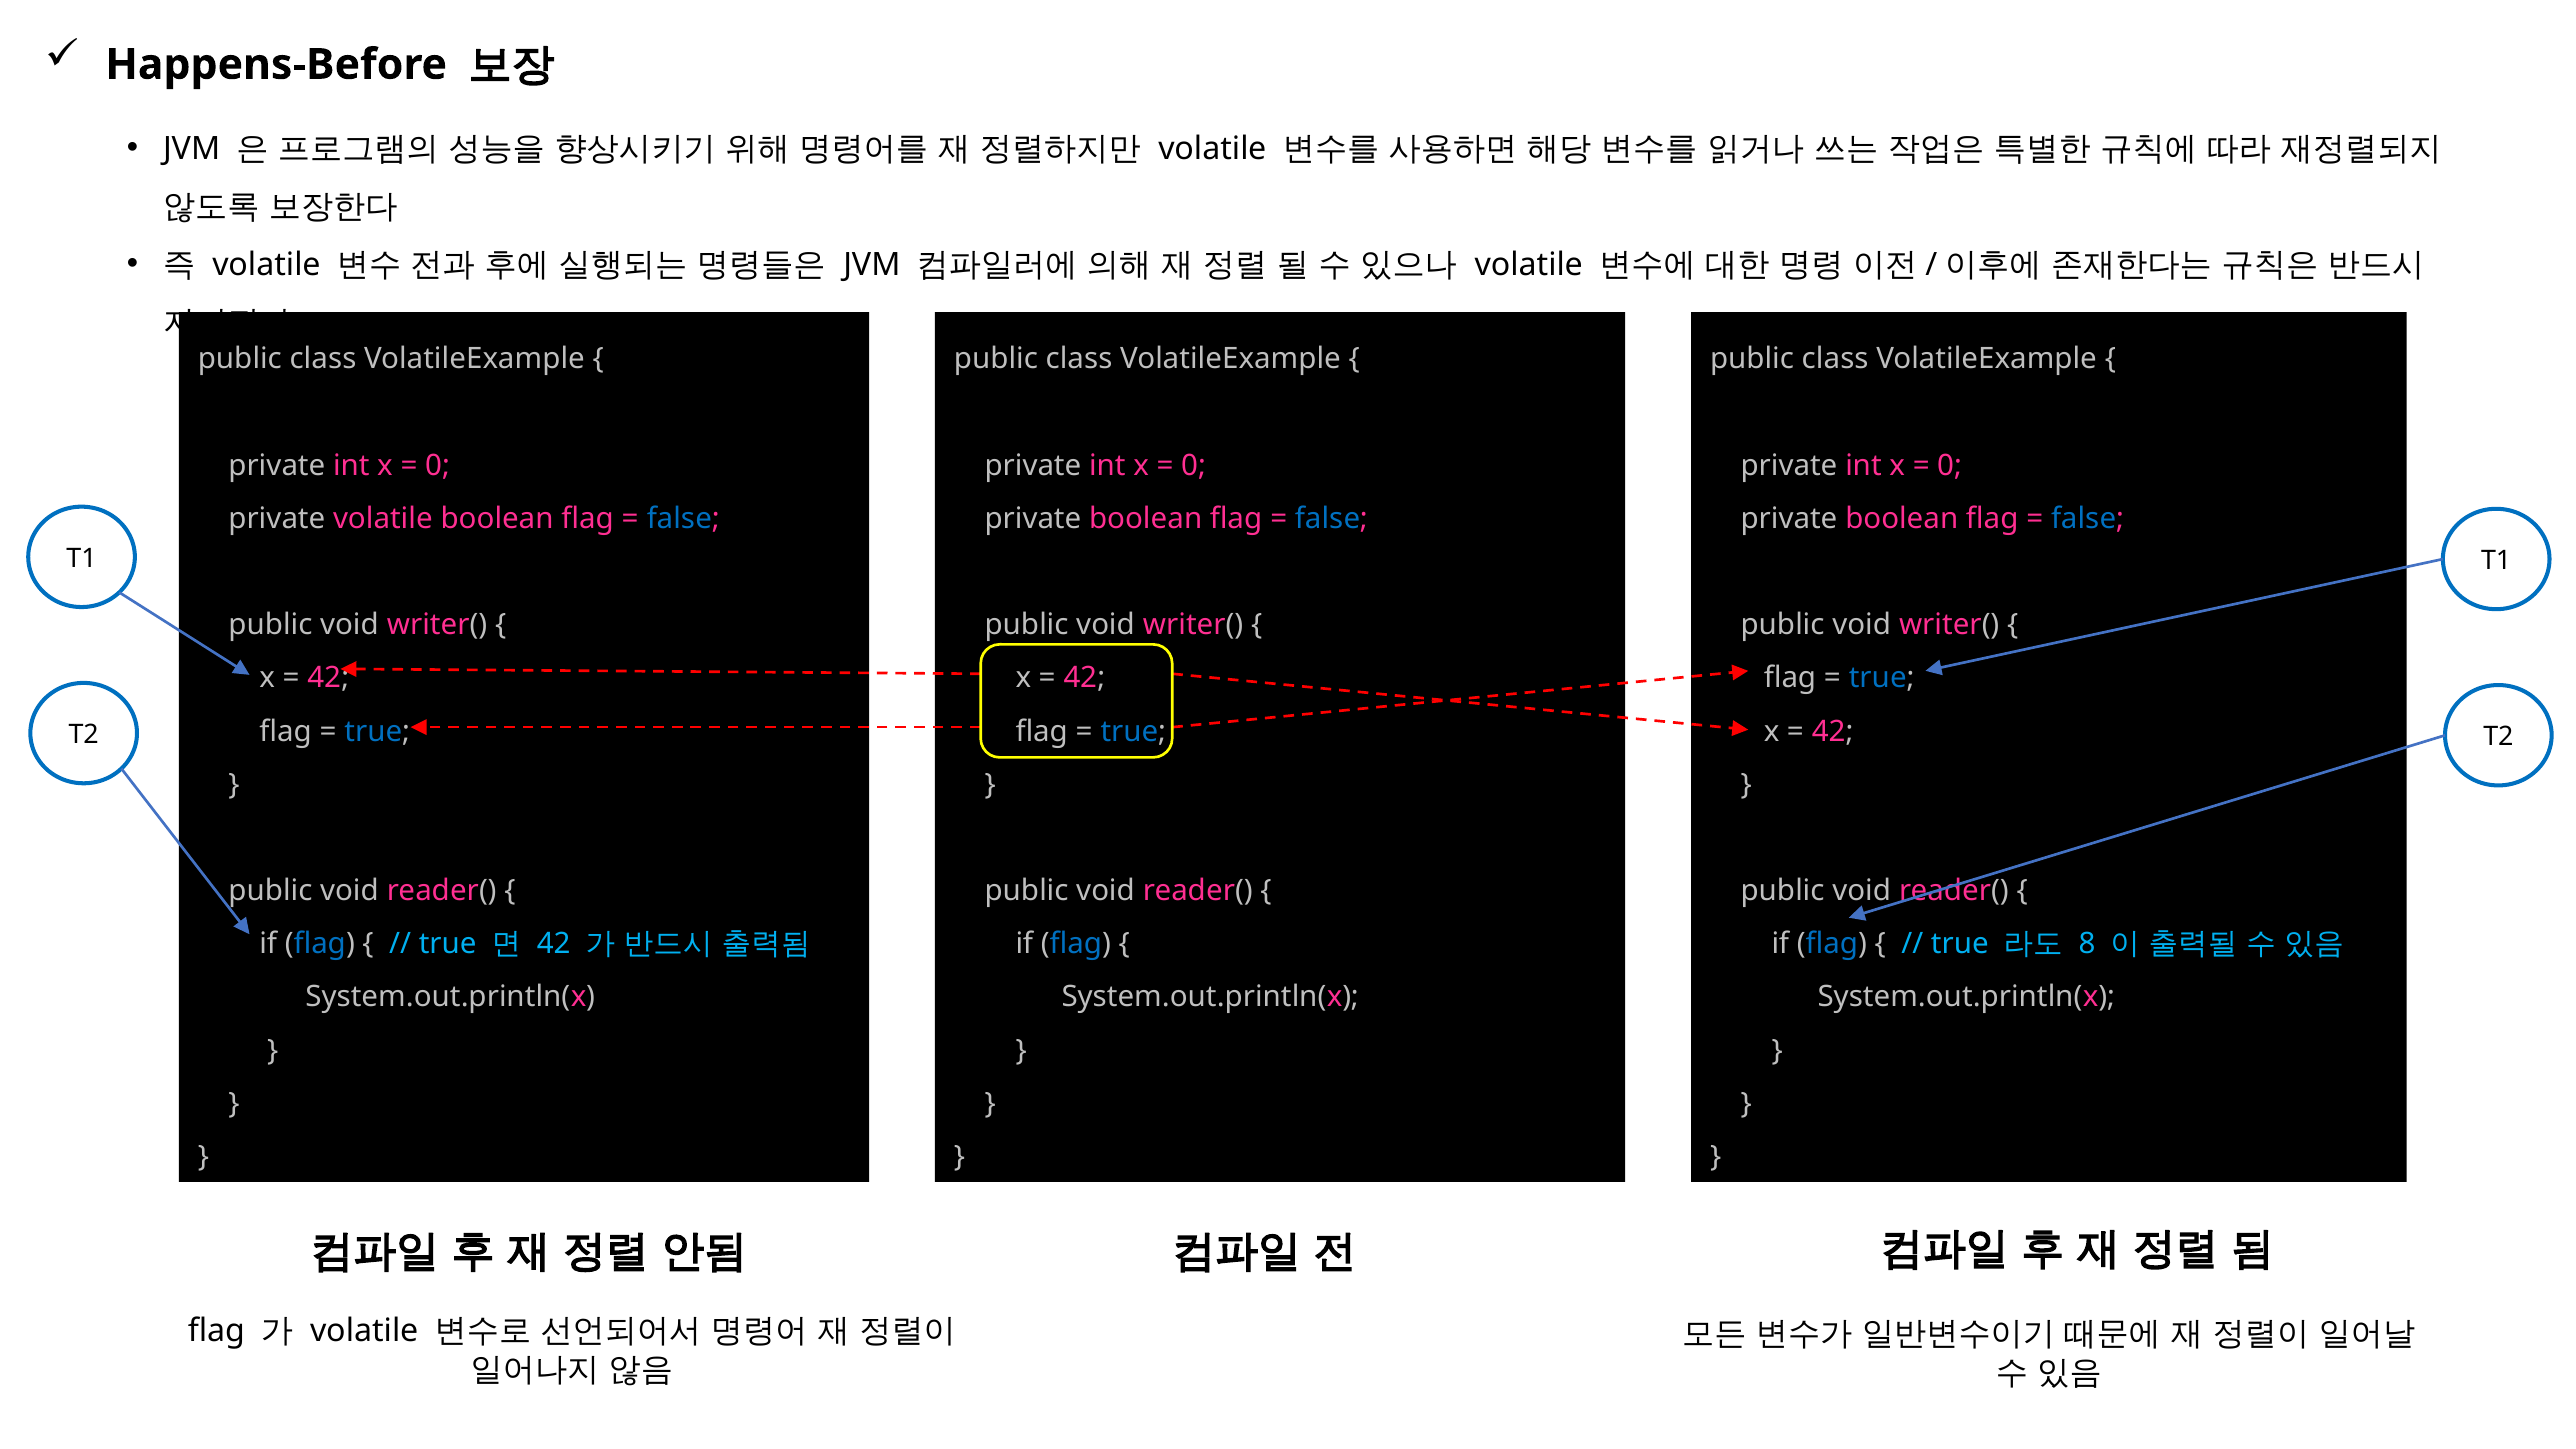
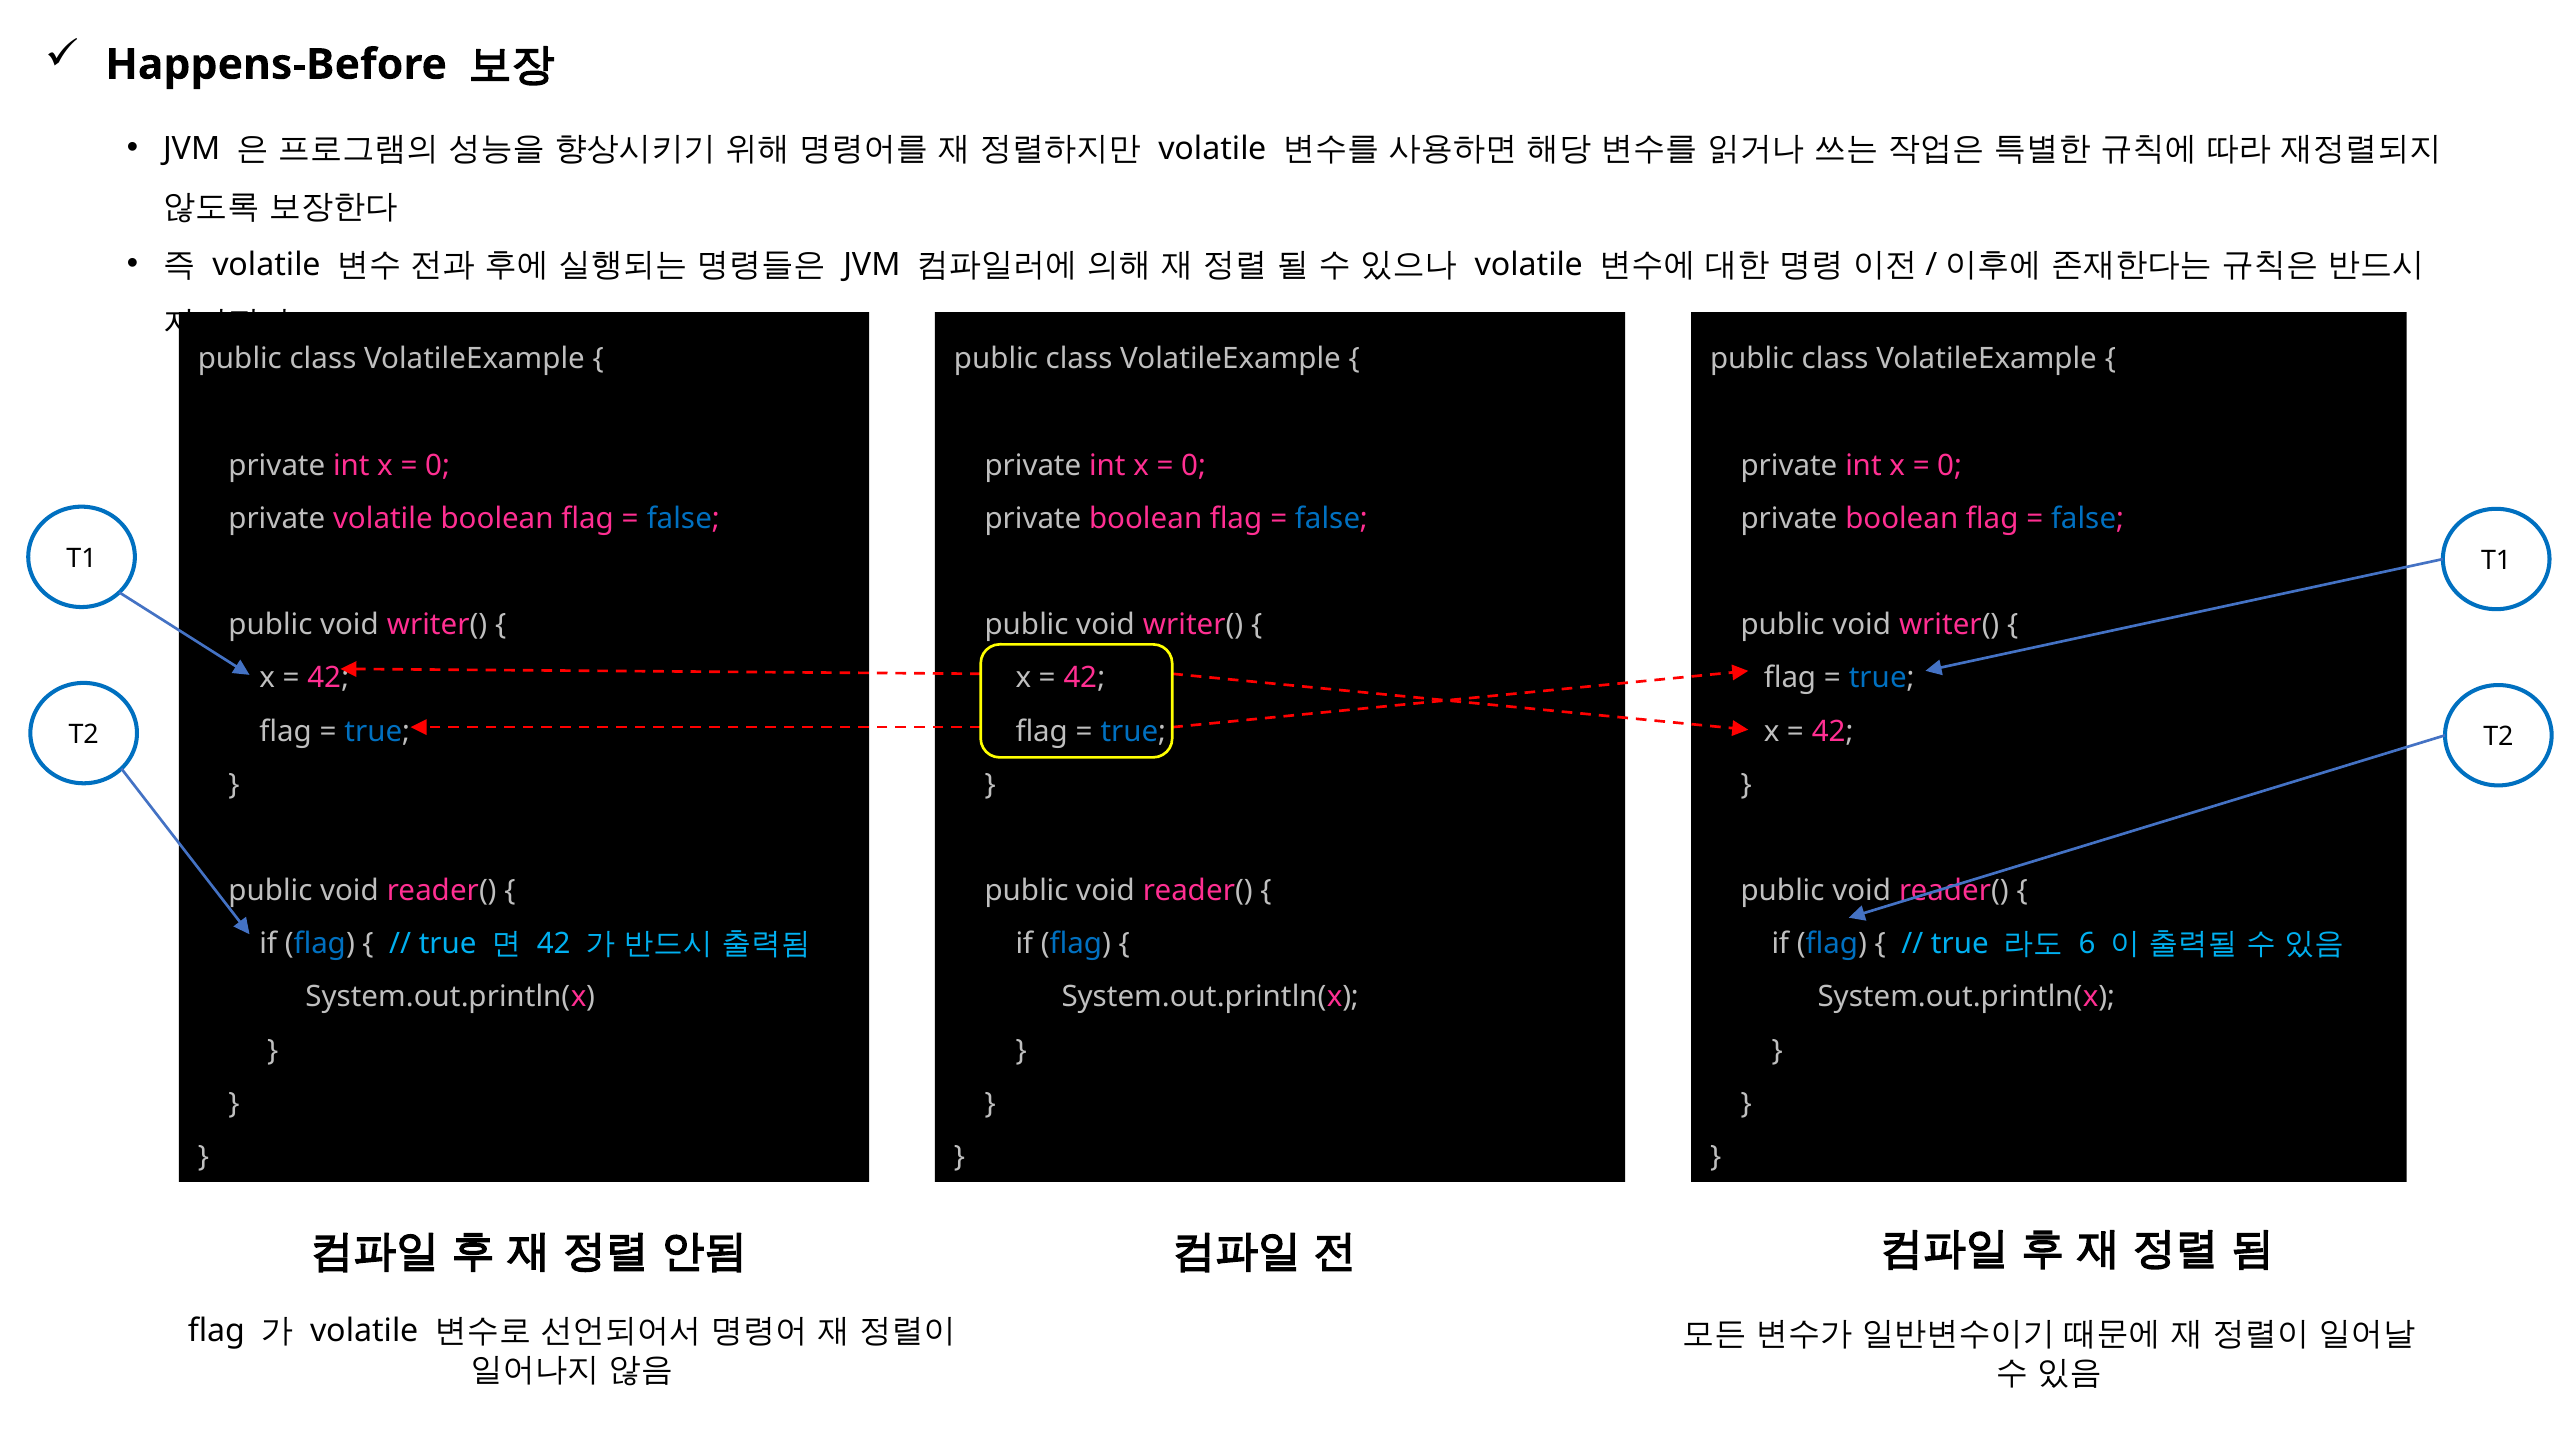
8: 8 -> 6
